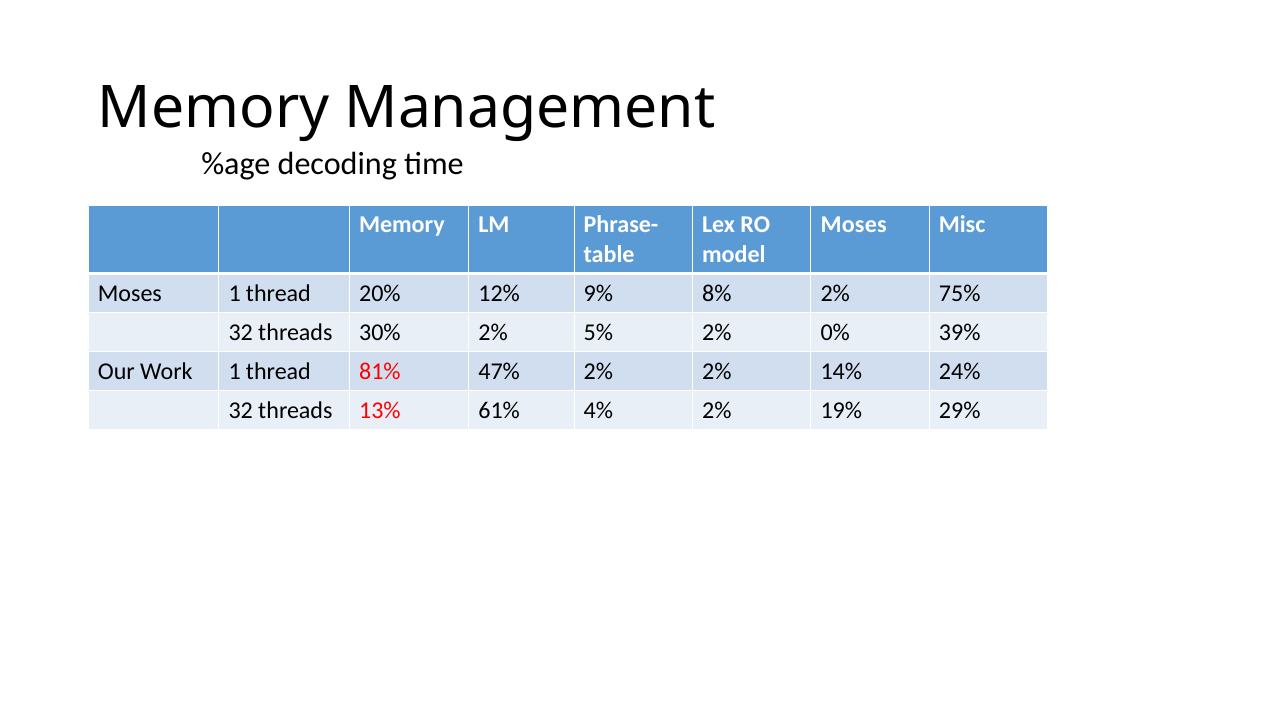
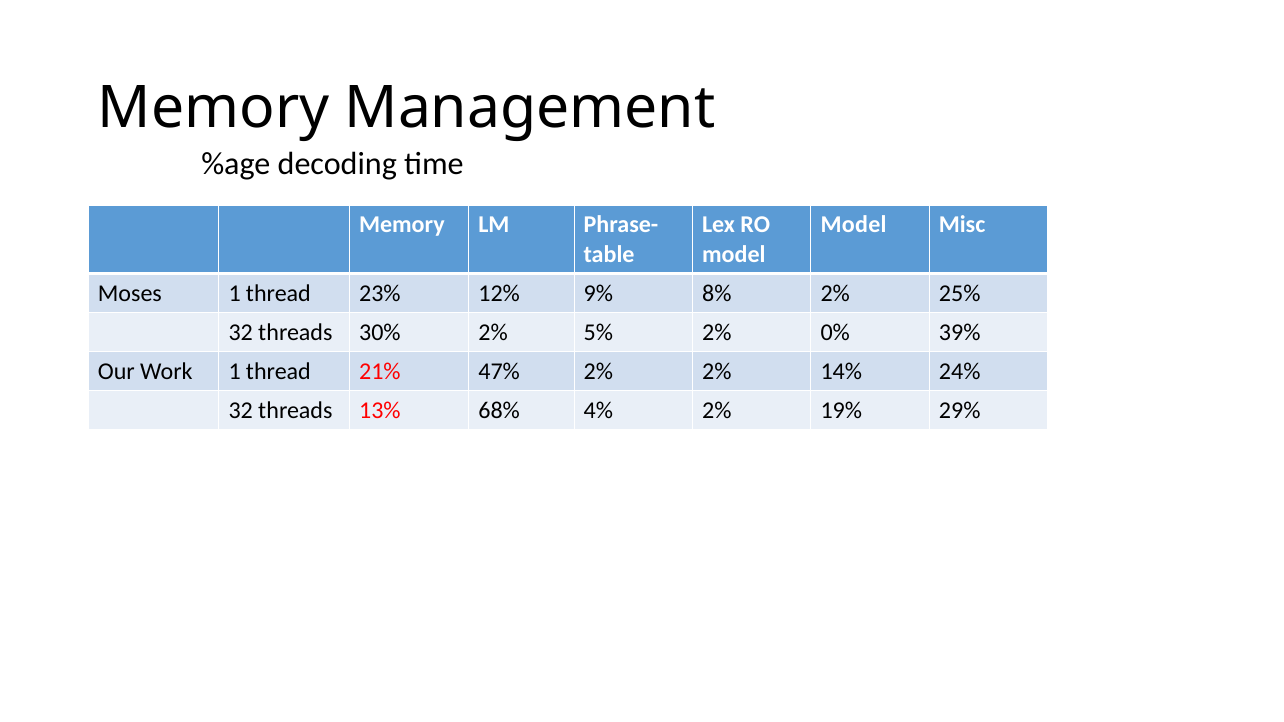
Moses at (854, 225): Moses -> Model
20%: 20% -> 23%
75%: 75% -> 25%
81%: 81% -> 21%
61%: 61% -> 68%
